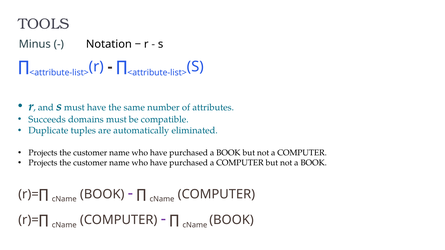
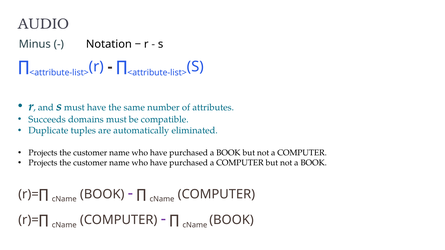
TOOLS: TOOLS -> AUDIO
